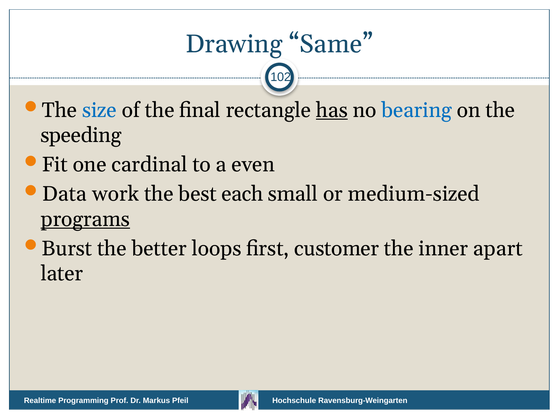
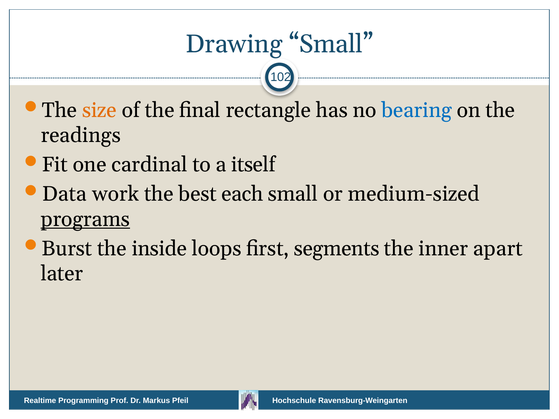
Drawing Same: Same -> Small
size colour: blue -> orange
has underline: present -> none
speeding: speeding -> readings
even: even -> itself
better: better -> inside
customer: customer -> segments
